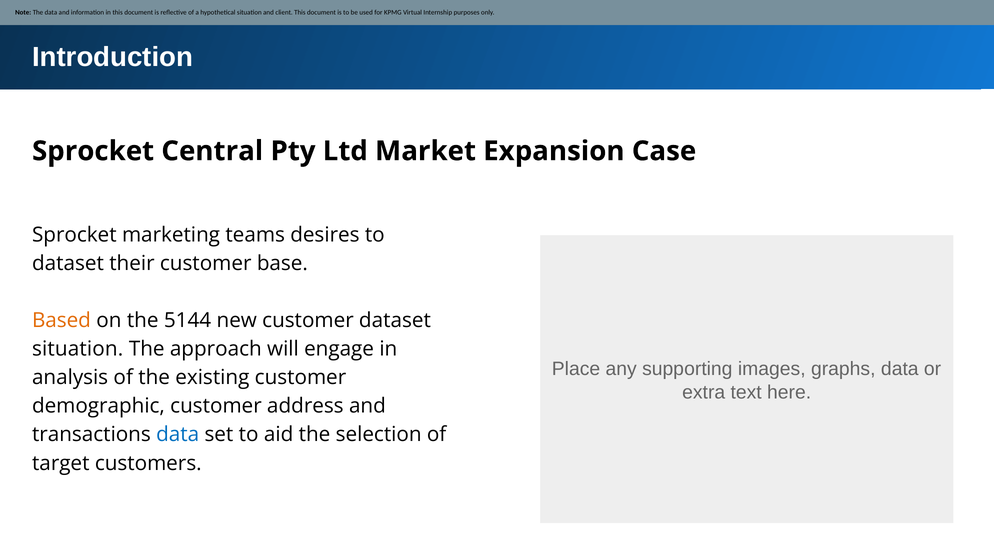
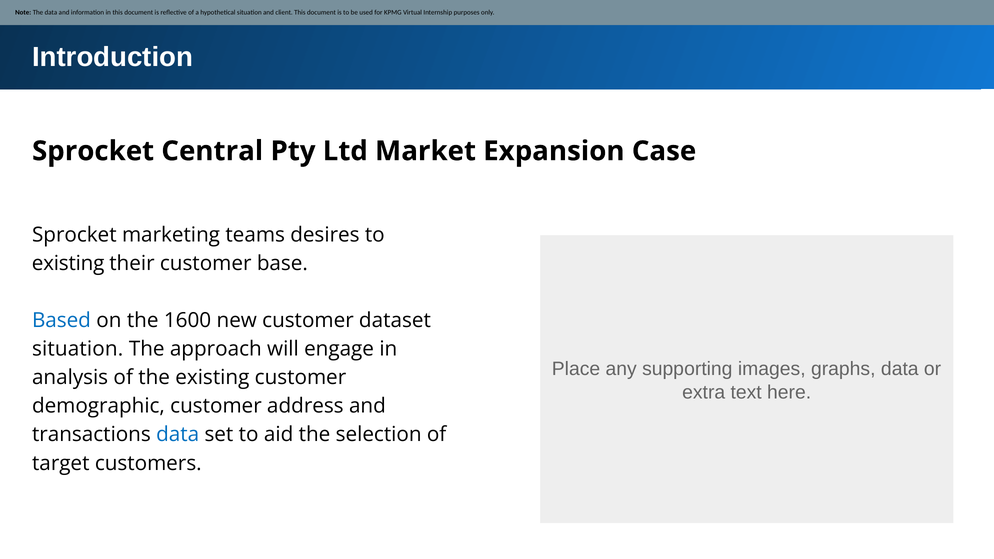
dataset at (68, 263): dataset -> existing
Based colour: orange -> blue
5144: 5144 -> 1600
